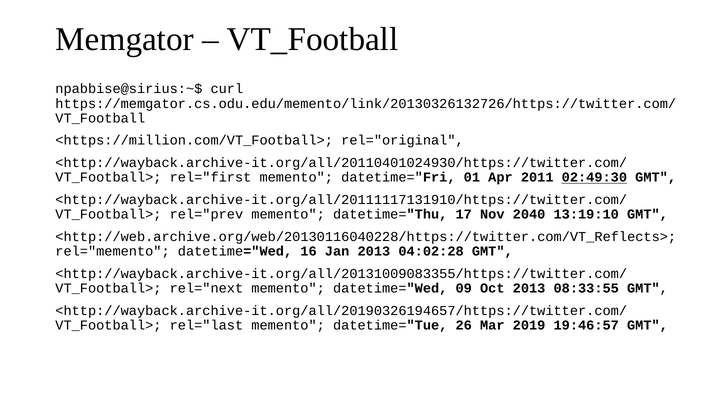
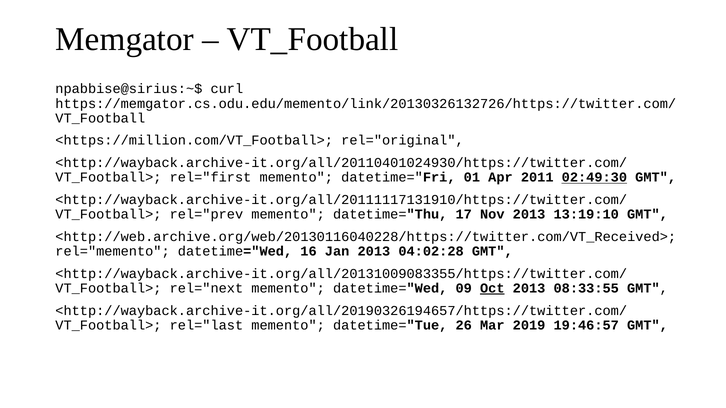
Nov 2040: 2040 -> 2013
<http://web.archive.org/web/20130116040228/https://twitter.com/VT_Reflects>: <http://web.archive.org/web/20130116040228/https://twitter.com/VT_Reflects> -> <http://web.archive.org/web/20130116040228/https://twitter.com/VT_Received>
Oct underline: none -> present
